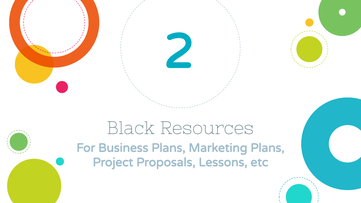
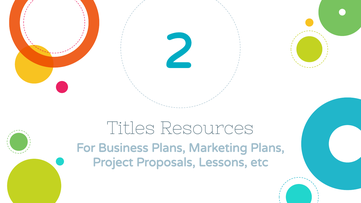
Black: Black -> Titles
